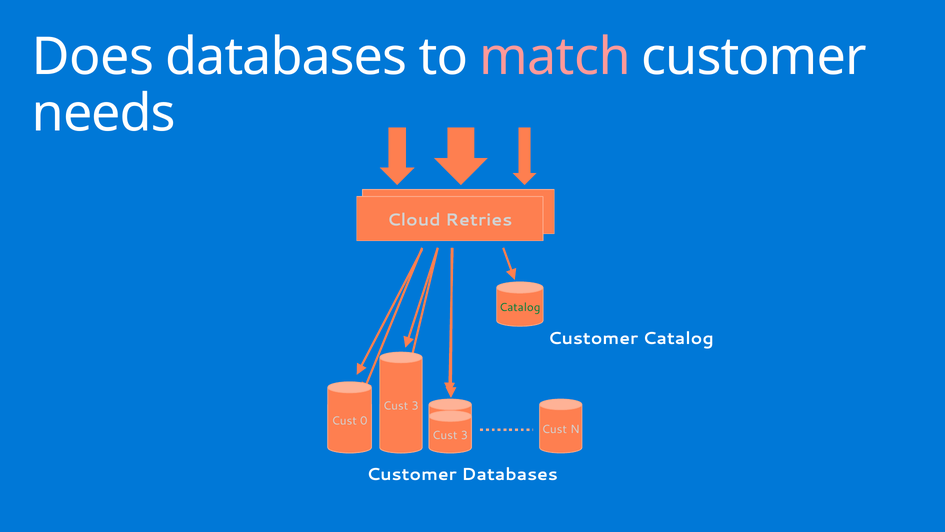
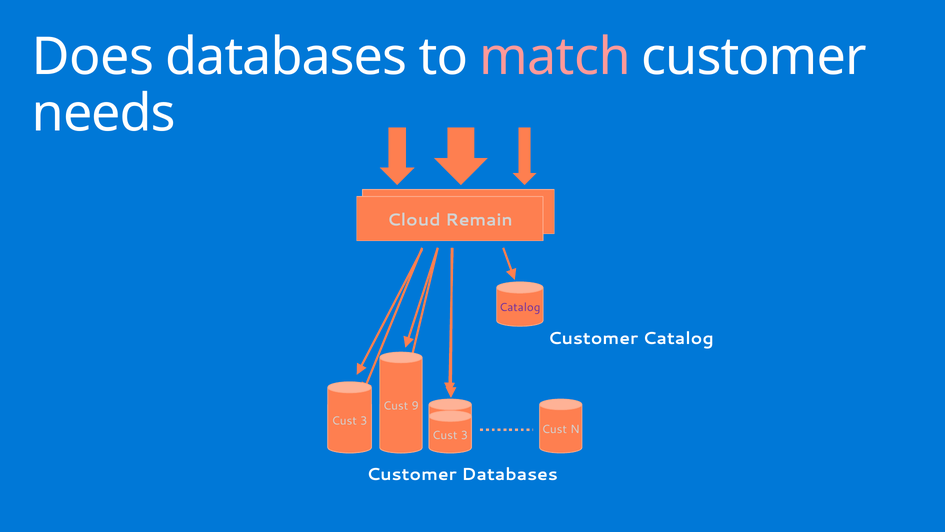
Retries: Retries -> Remain
Catalog at (520, 307) colour: green -> purple
3 at (415, 406): 3 -> 9
0 at (364, 421): 0 -> 3
